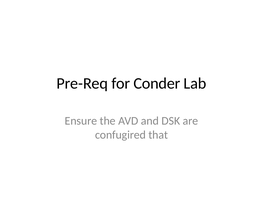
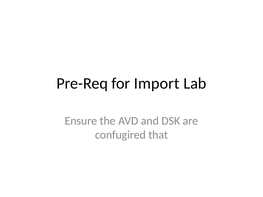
Conder: Conder -> Import
